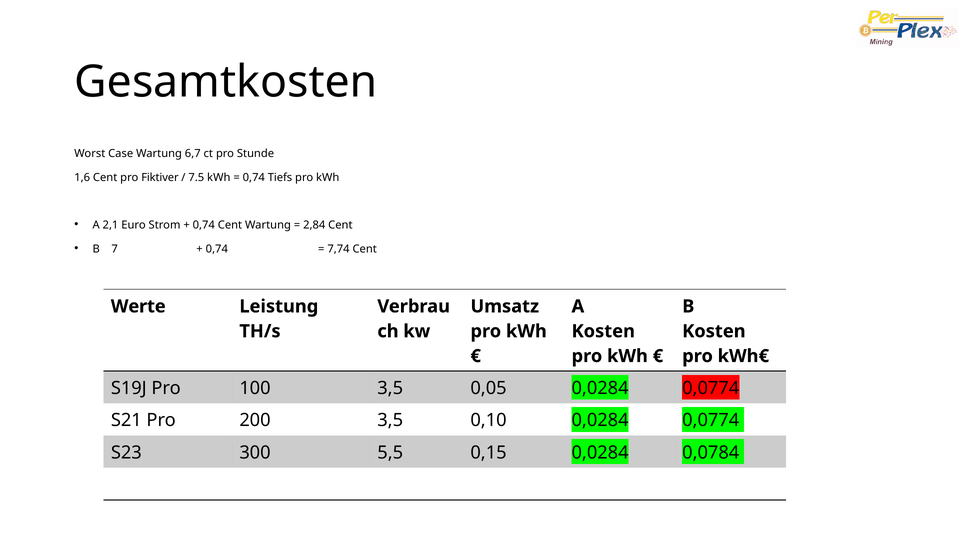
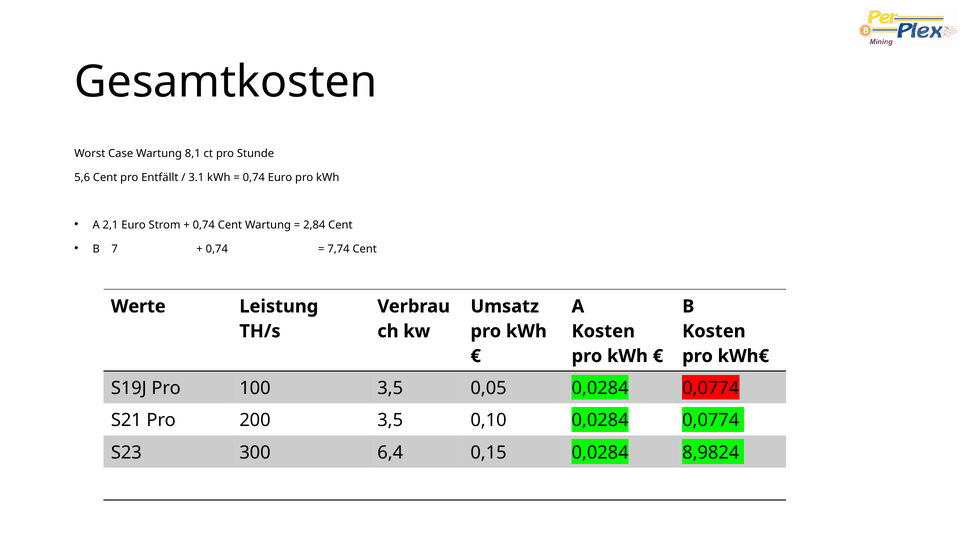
6,7: 6,7 -> 8,1
1,6: 1,6 -> 5,6
Fiktiver: Fiktiver -> Entfällt
7.5: 7.5 -> 3.1
0,74 Tiefs: Tiefs -> Euro
5,5: 5,5 -> 6,4
0,0784: 0,0784 -> 8,9824
